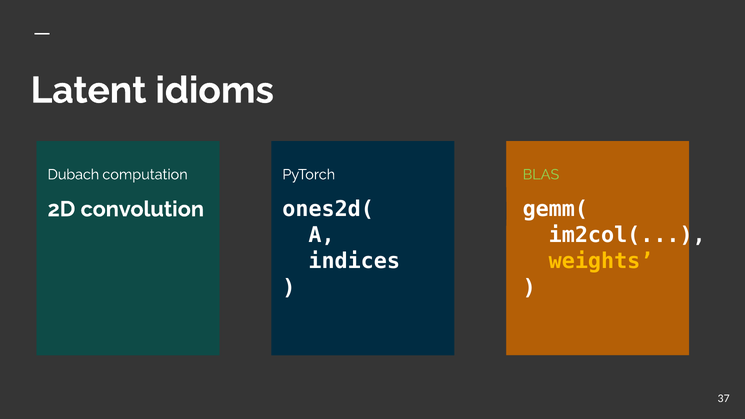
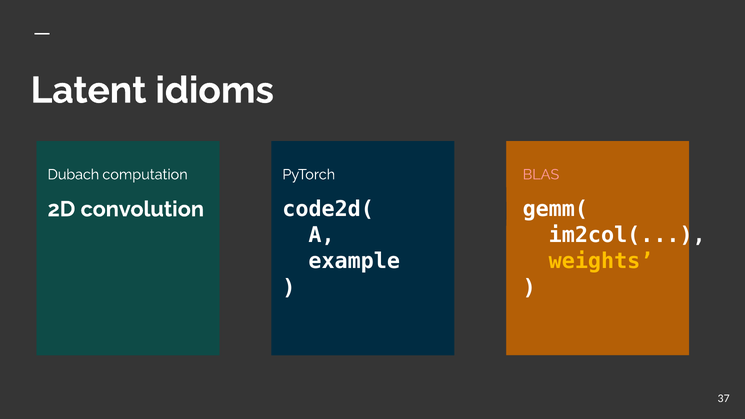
BLAS colour: light green -> pink
ones2d(: ones2d( -> code2d(
indices: indices -> example
